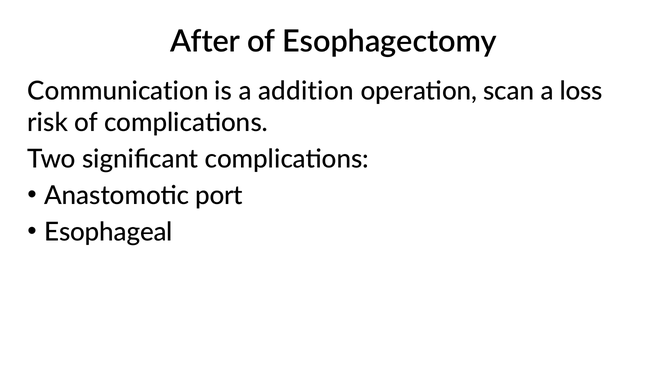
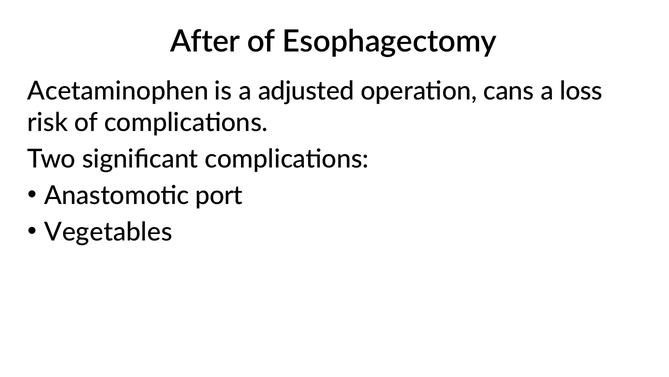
Communication: Communication -> Acetaminophen
addition: addition -> adjusted
scan: scan -> cans
Esophageal: Esophageal -> Vegetables
